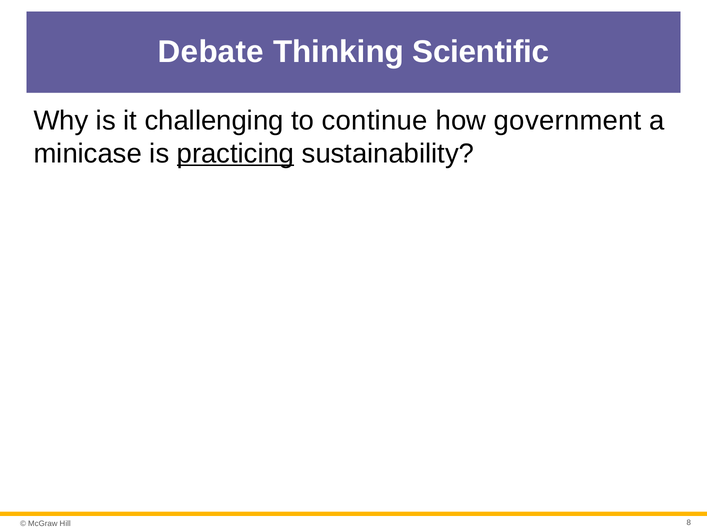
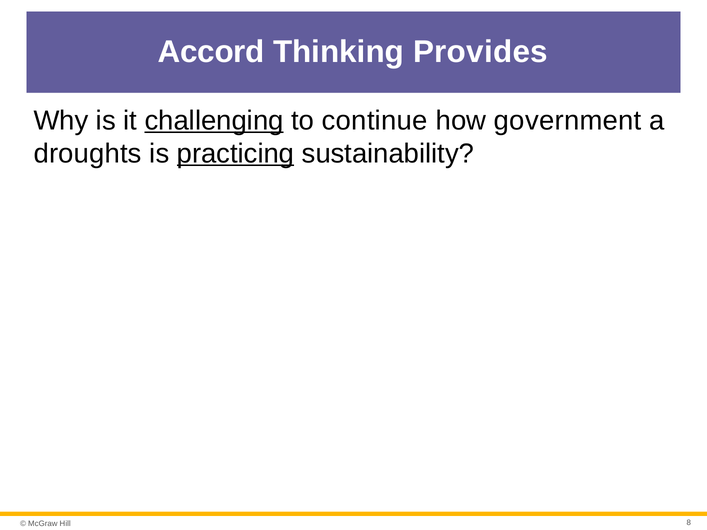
Debate: Debate -> Accord
Scientific: Scientific -> Provides
challenging underline: none -> present
minicase: minicase -> droughts
